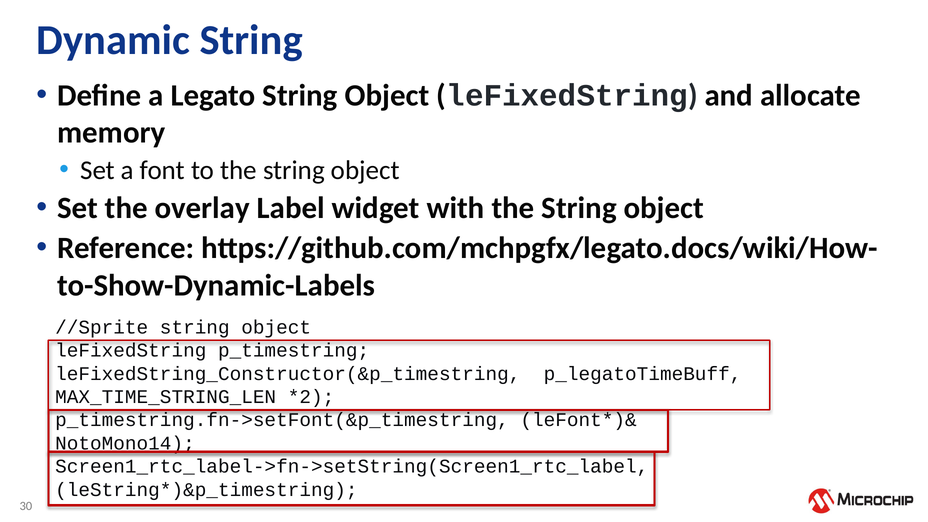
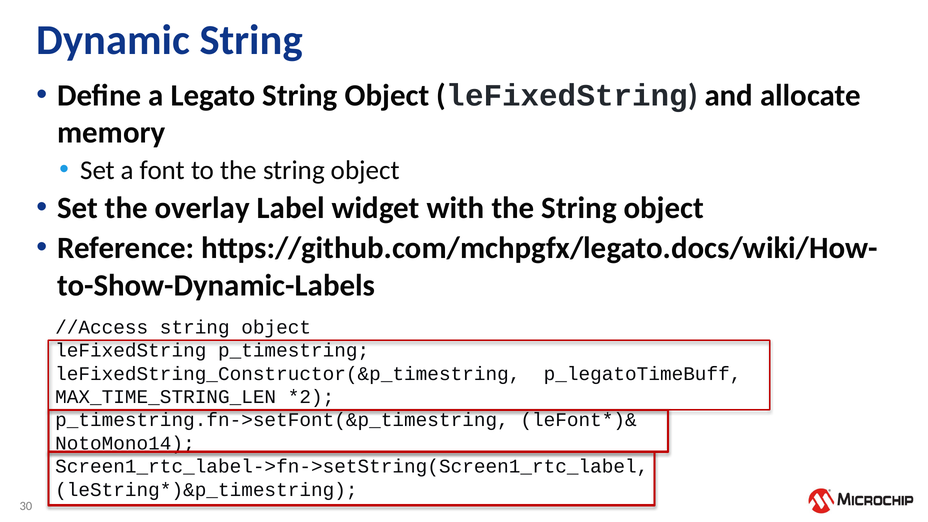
//Sprite: //Sprite -> //Access
